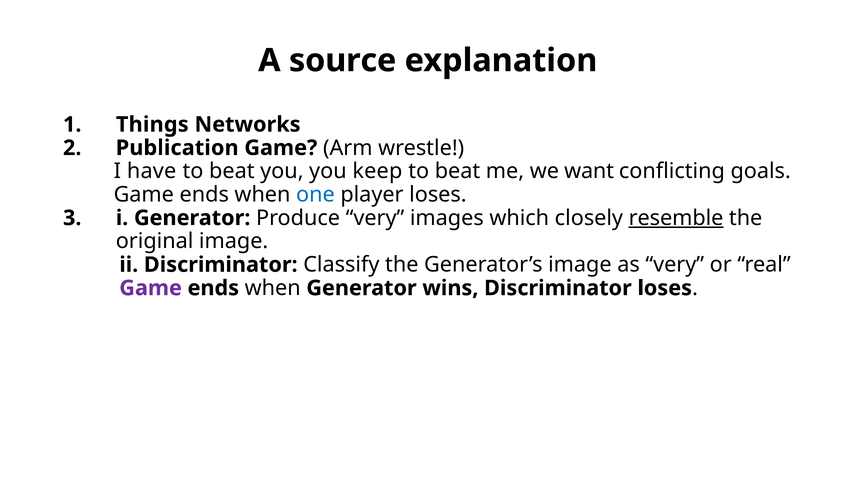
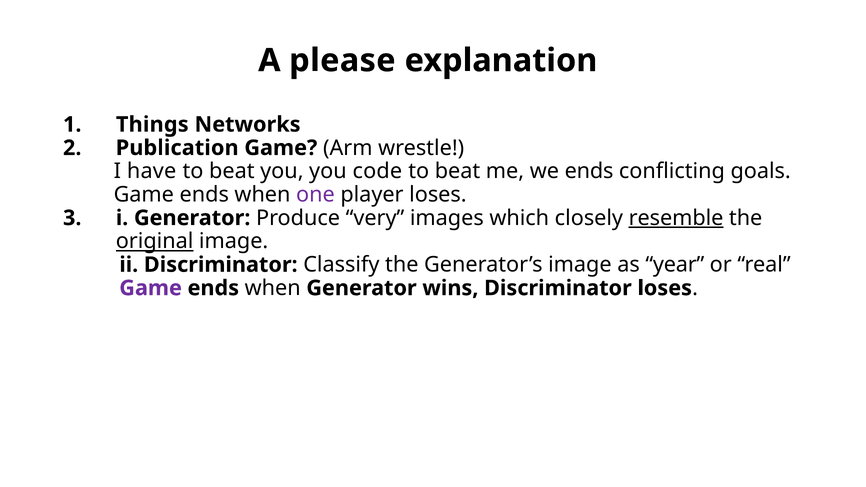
source: source -> please
keep: keep -> code
we want: want -> ends
one colour: blue -> purple
original underline: none -> present
as very: very -> year
